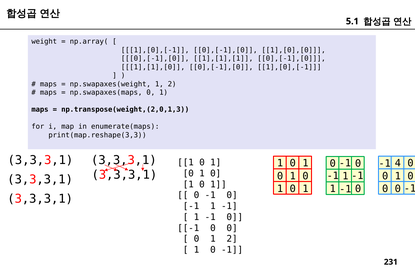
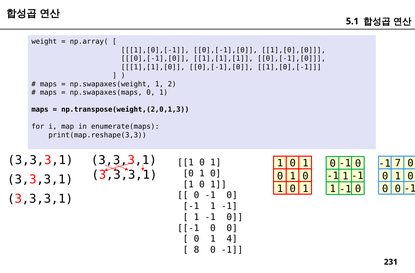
4: 4 -> 7
0 1 2: 2 -> 4
1 at (197, 250): 1 -> 8
